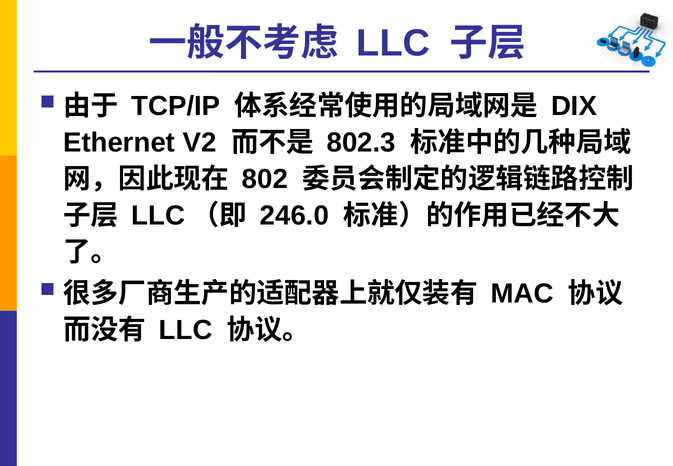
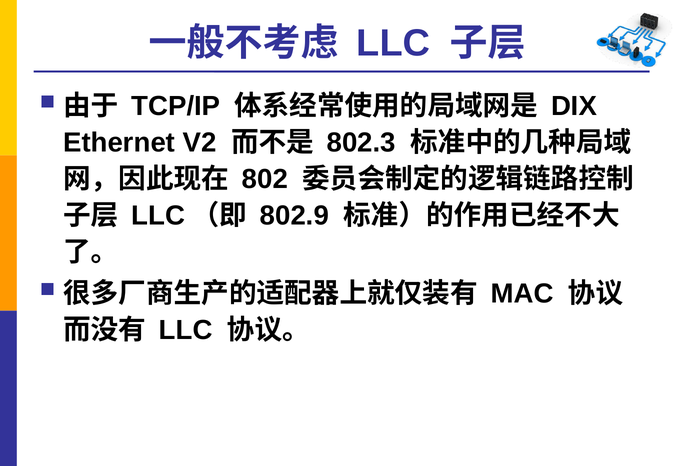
246.0: 246.0 -> 802.9
